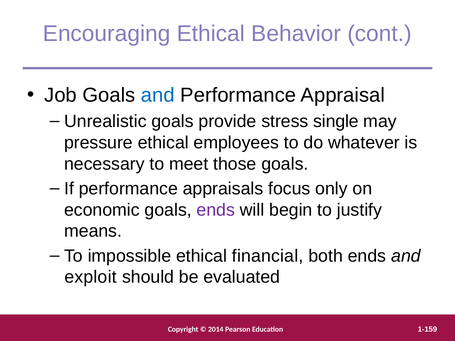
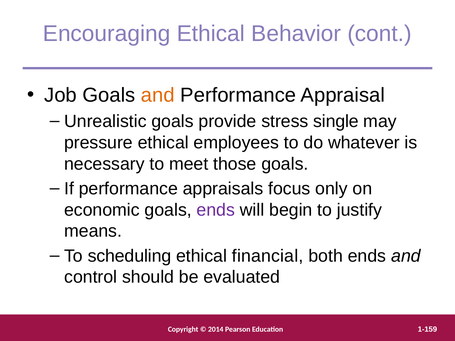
and at (158, 95) colour: blue -> orange
impossible: impossible -> scheduling
exploit: exploit -> control
